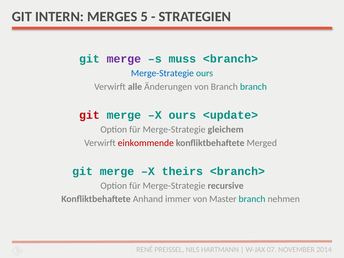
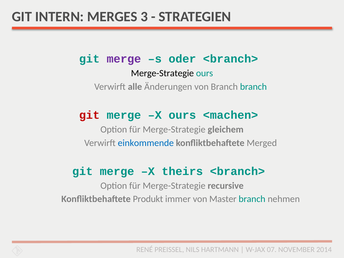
5: 5 -> 3
muss: muss -> oder
Merge-Strategie at (162, 73) colour: blue -> black
<update>: <update> -> <machen>
einkommende colour: red -> blue
Anhand: Anhand -> Produkt
